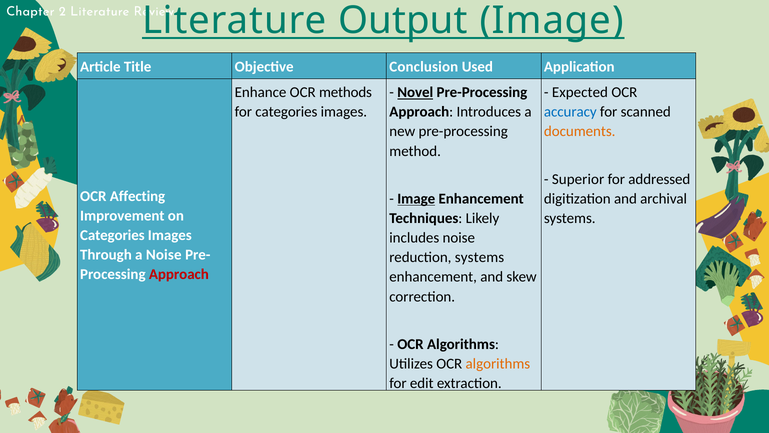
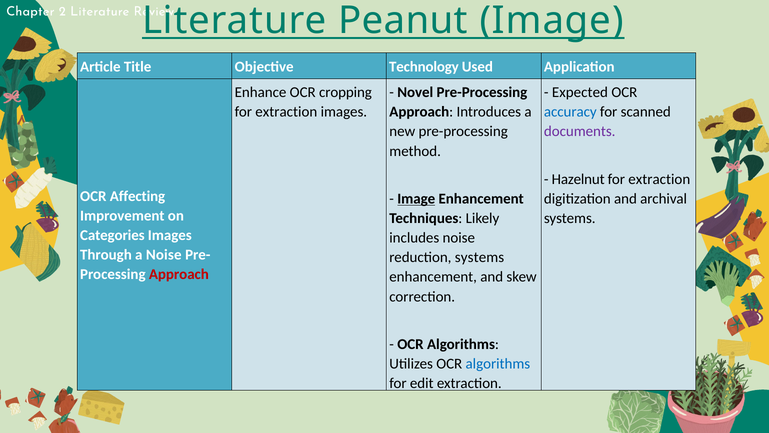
Output: Output -> Peanut
Conclusion: Conclusion -> Technology
methods: methods -> cropping
Novel underline: present -> none
categories at (286, 112): categories -> extraction
documents colour: orange -> purple
Superior: Superior -> Hazelnut
addressed at (659, 179): addressed -> extraction
algorithms at (498, 363) colour: orange -> blue
